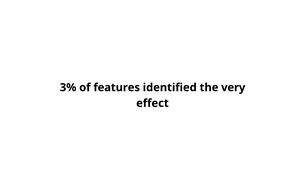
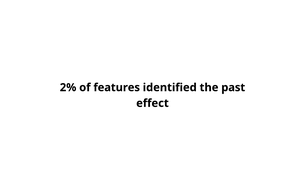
3%: 3% -> 2%
very: very -> past
